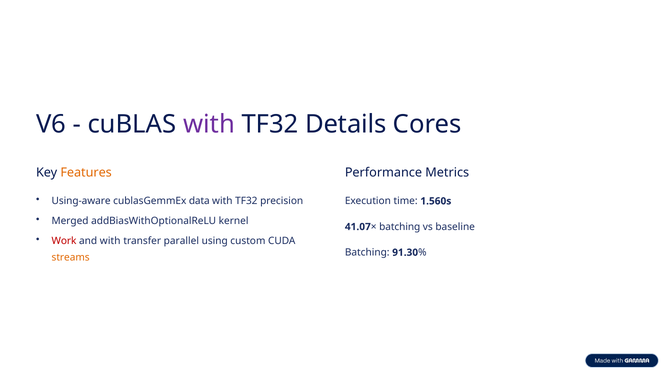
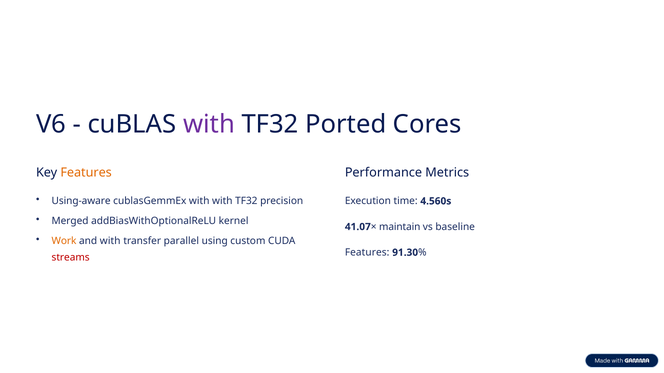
Details: Details -> Ported
cublasGemmEx data: data -> with
1.560s: 1.560s -> 4.560s
41.07× batching: batching -> maintain
Work colour: red -> orange
Batching at (367, 253): Batching -> Features
streams colour: orange -> red
